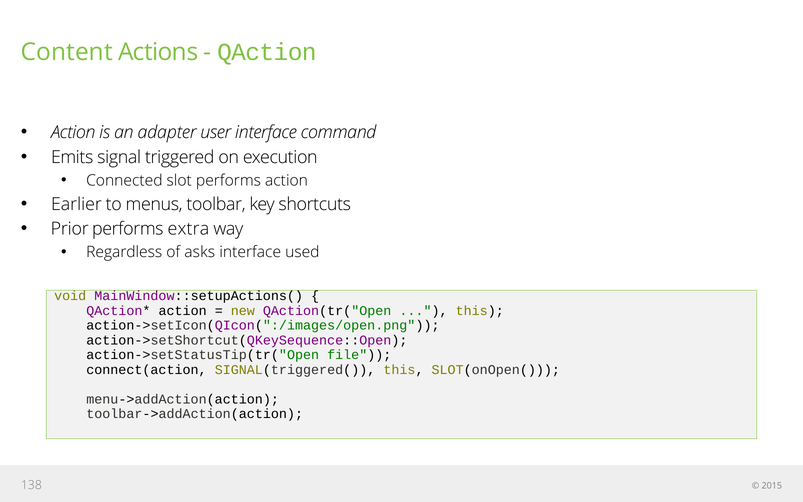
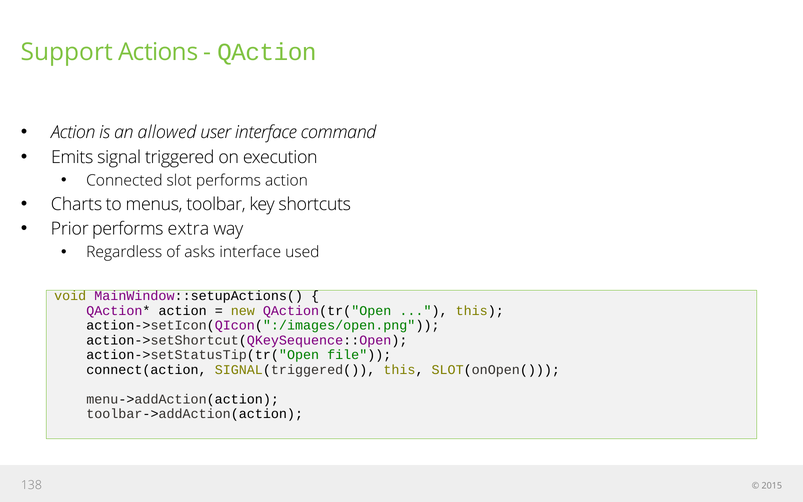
Content: Content -> Support
adapter: adapter -> allowed
Earlier: Earlier -> Charts
